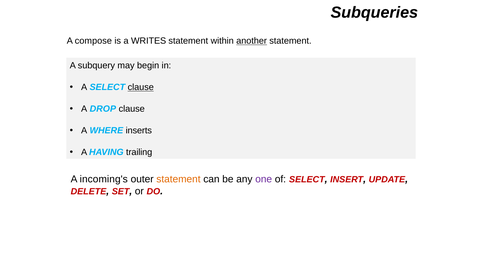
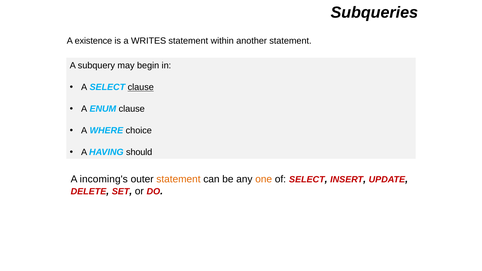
compose: compose -> existence
another underline: present -> none
DROP: DROP -> ENUM
inserts: inserts -> choice
trailing: trailing -> should
one colour: purple -> orange
